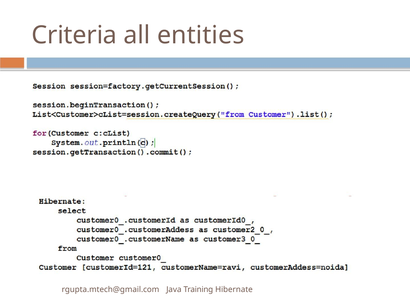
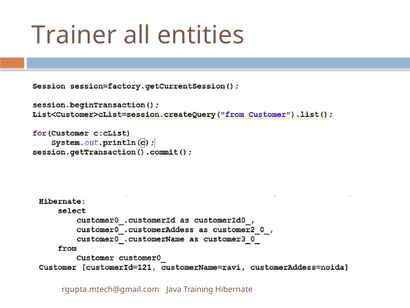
Criteria: Criteria -> Trainer
